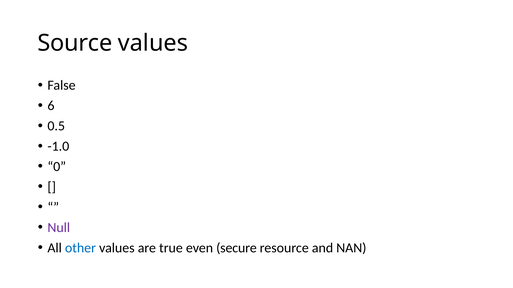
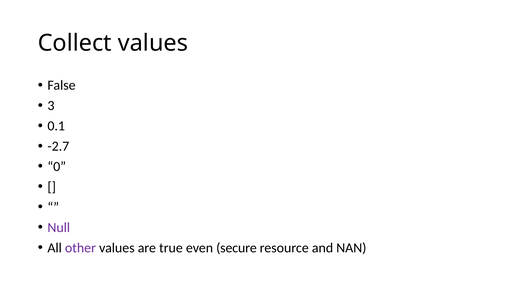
Source: Source -> Collect
6: 6 -> 3
0.5: 0.5 -> 0.1
-1.0: -1.0 -> -2.7
other colour: blue -> purple
